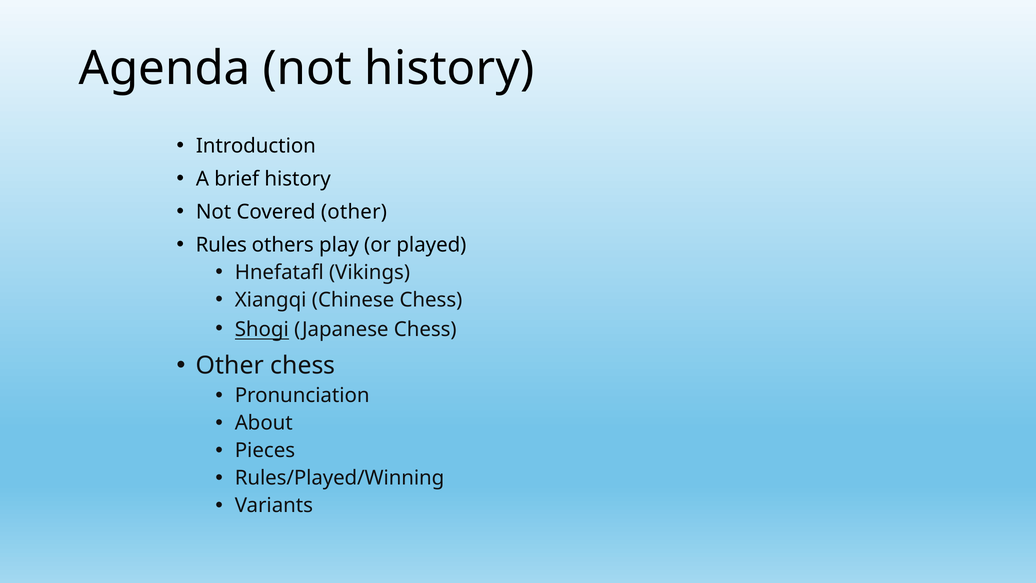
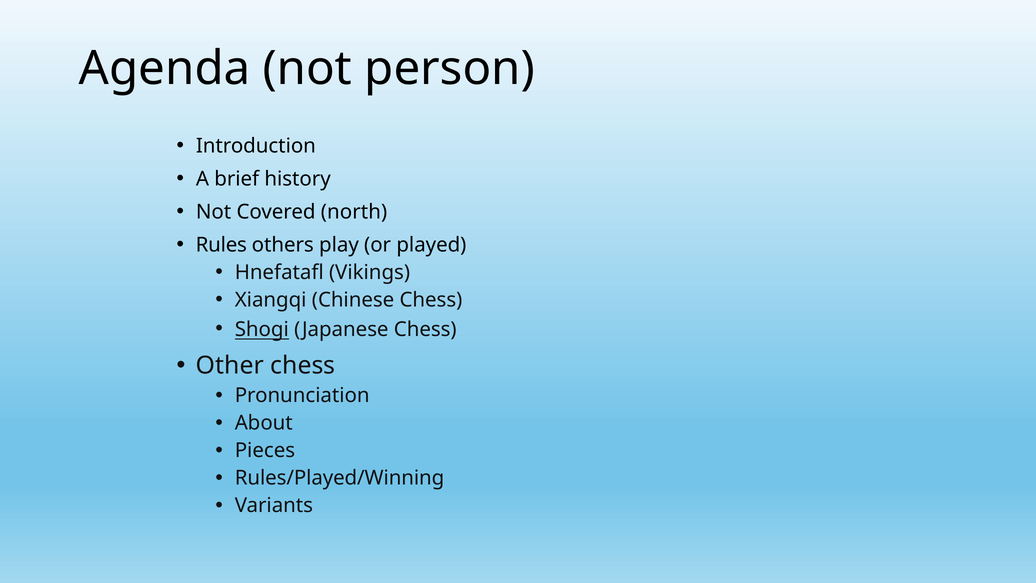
not history: history -> person
Covered other: other -> north
